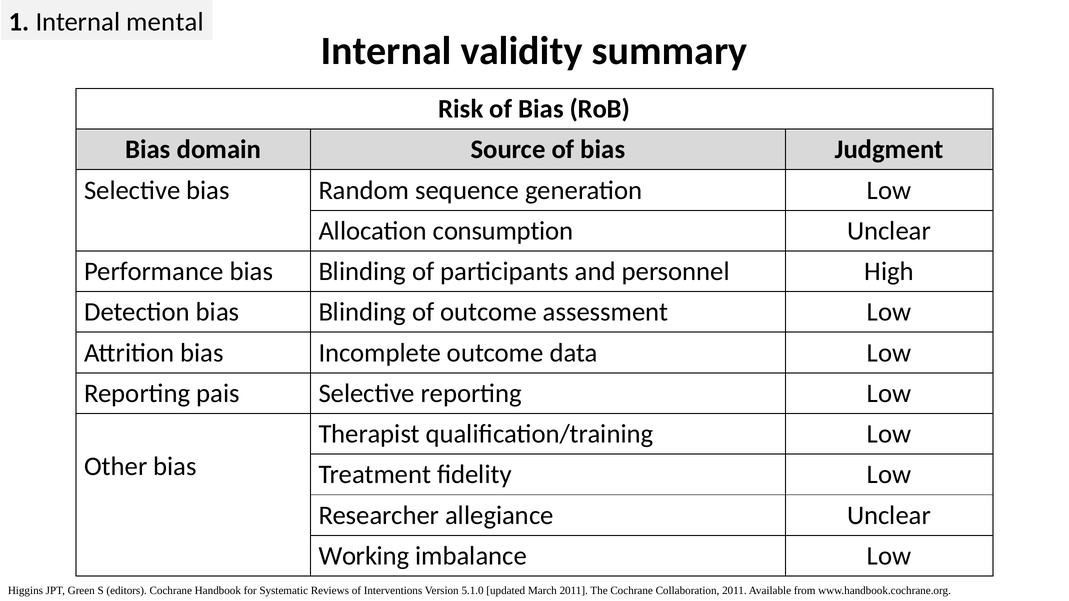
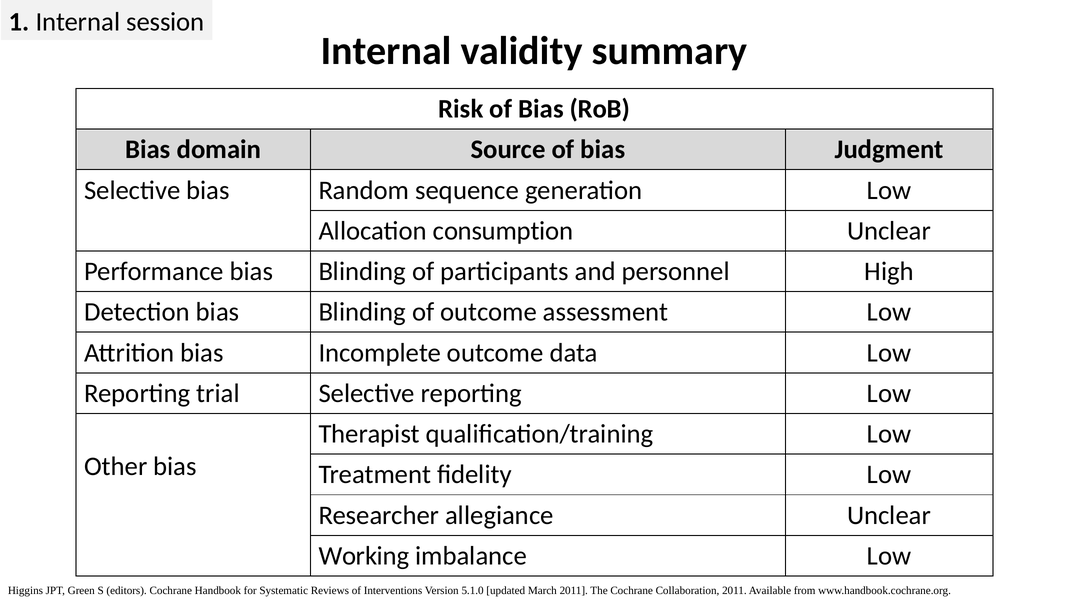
mental: mental -> session
pais: pais -> trial
